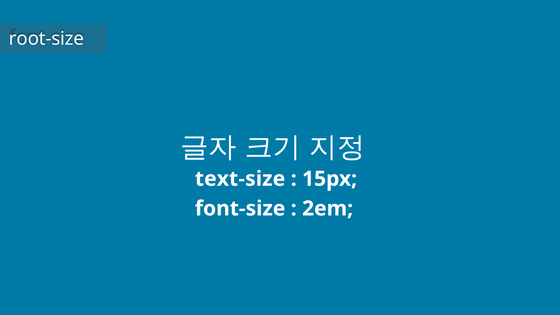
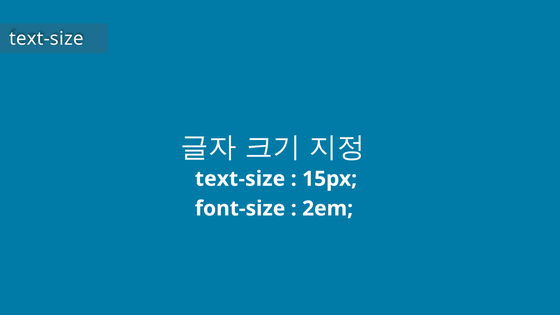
root-size at (47, 39): root-size -> text-size
